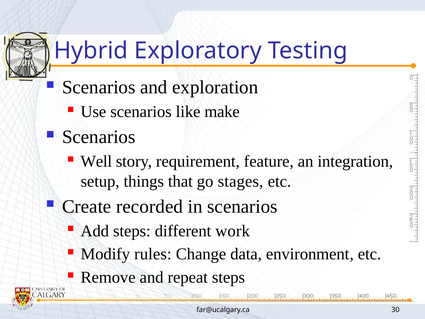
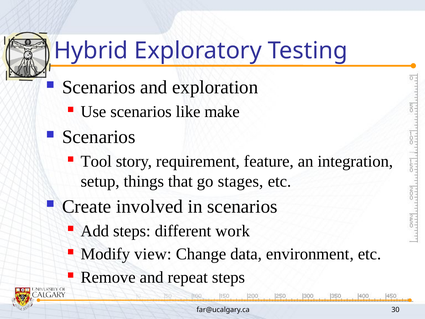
Well: Well -> Tool
recorded: recorded -> involved
rules: rules -> view
